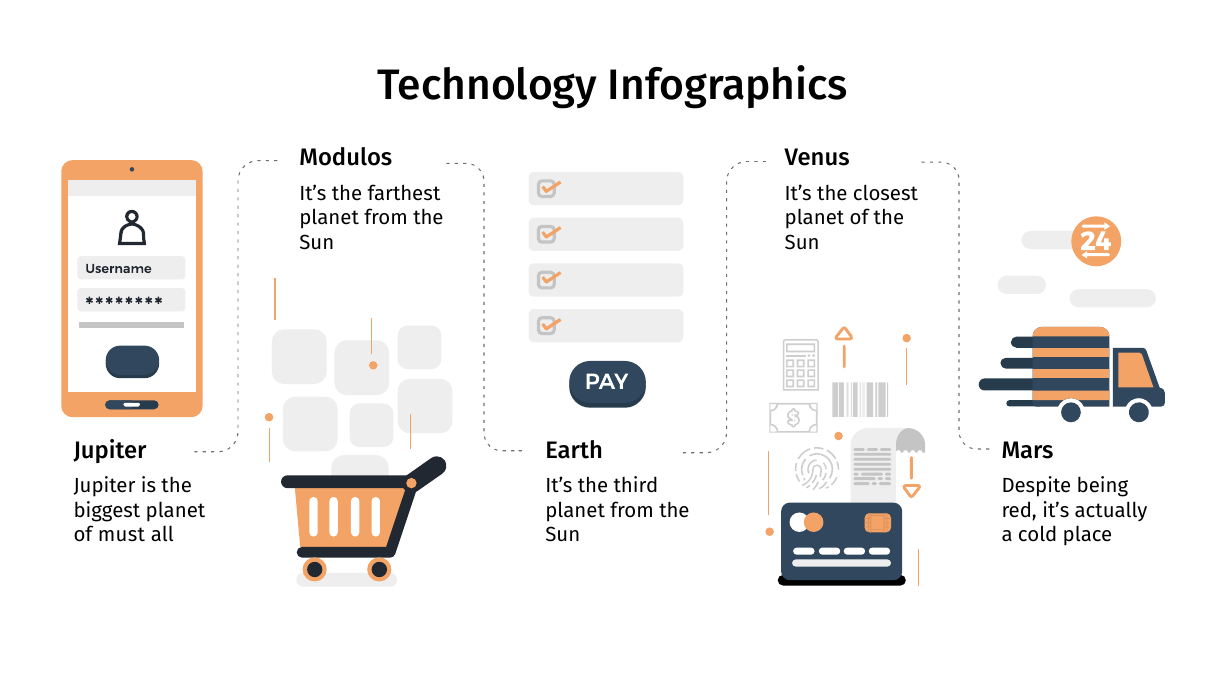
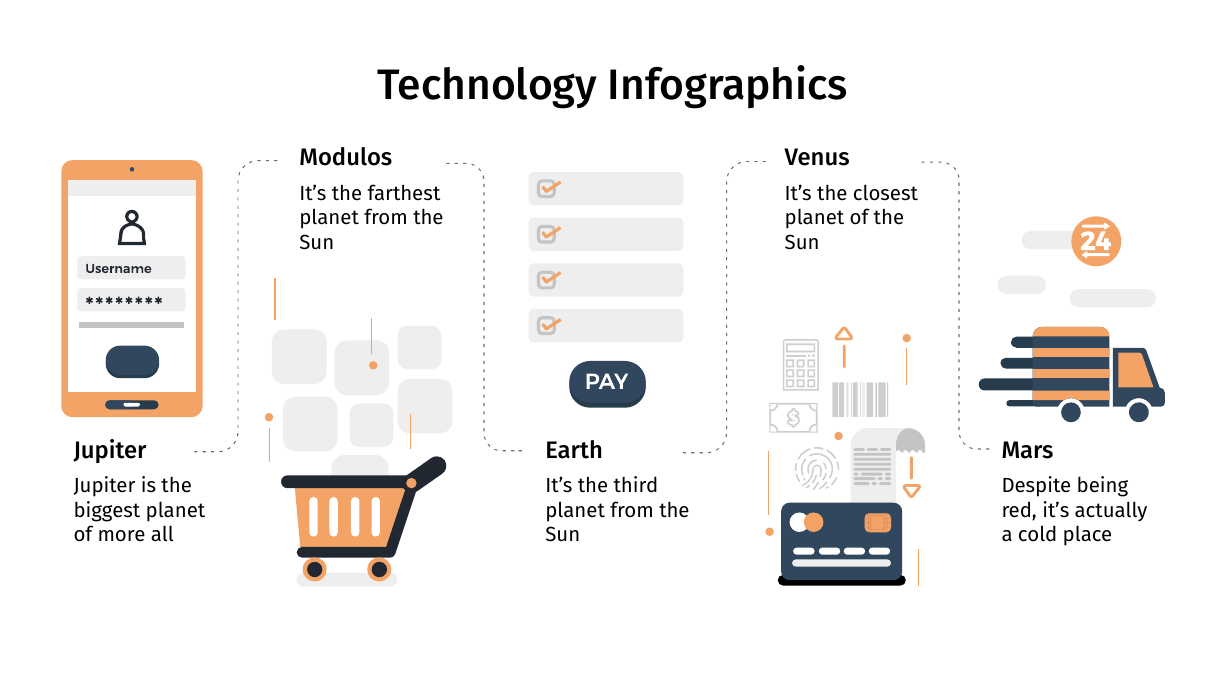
must: must -> more
